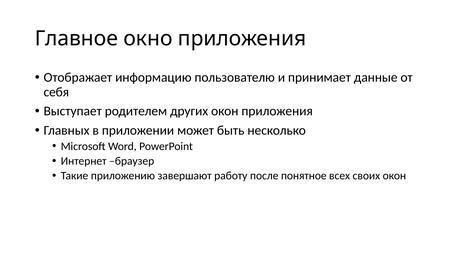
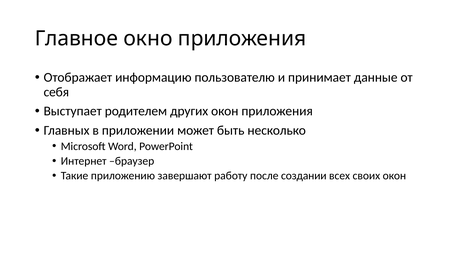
понятное: понятное -> создании
